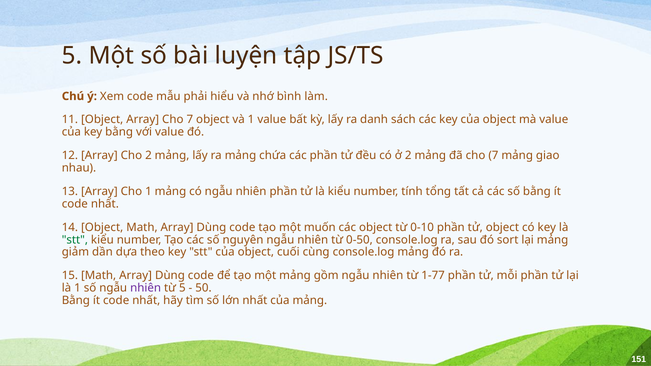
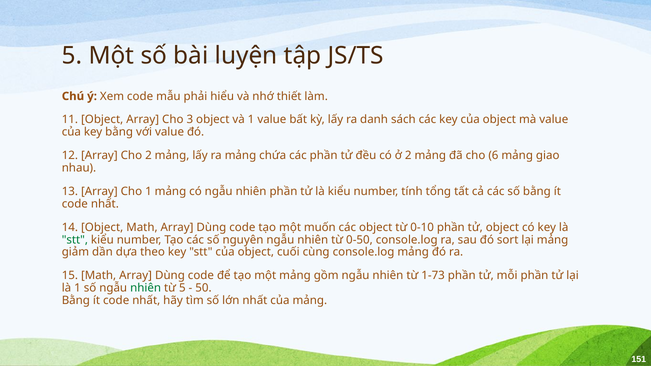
bình: bình -> thiết
Array Cho 7: 7 -> 3
đã cho 7: 7 -> 6
1-77: 1-77 -> 1-73
nhiên at (146, 288) colour: purple -> green
